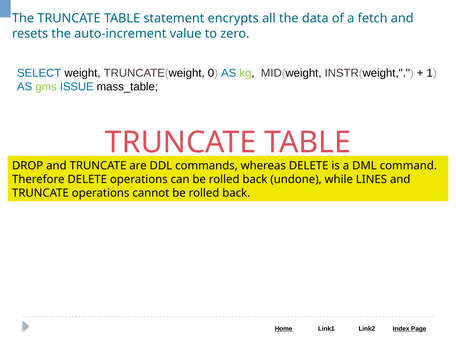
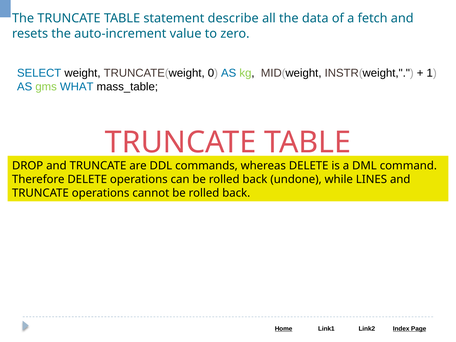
encrypts: encrypts -> describe
ISSUE: ISSUE -> WHAT
